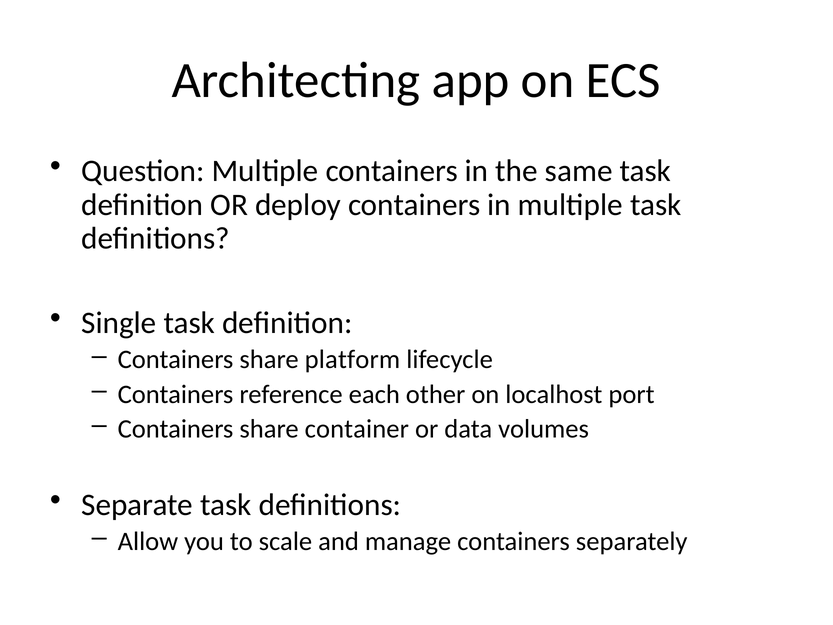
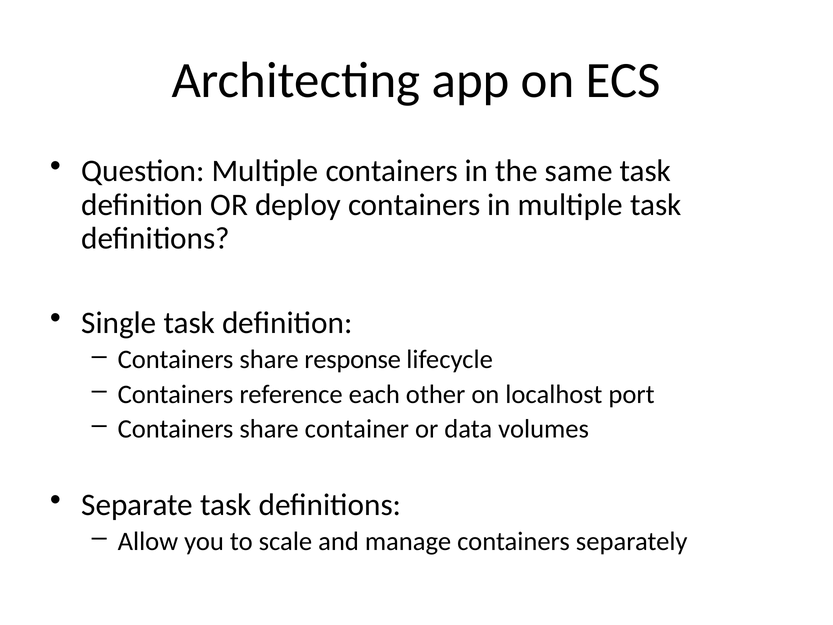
platform: platform -> response
